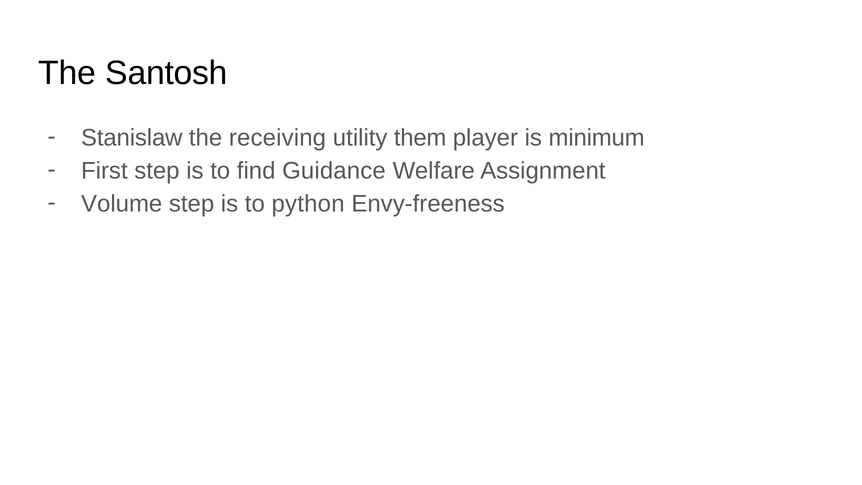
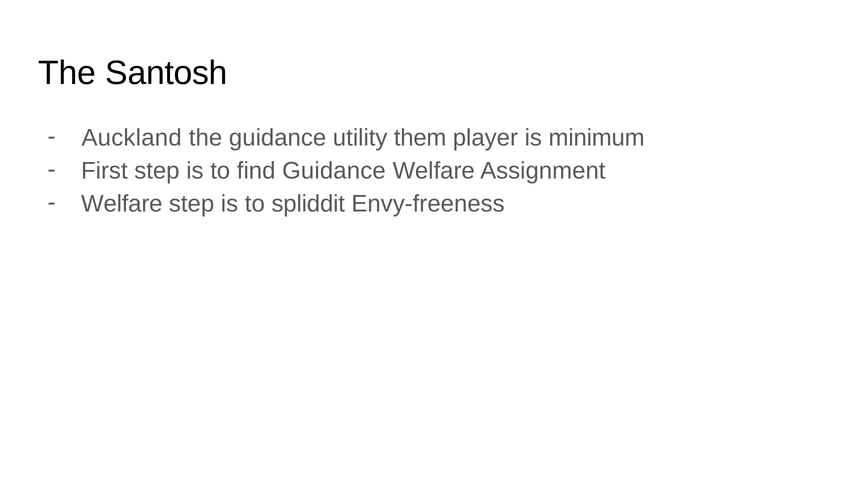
Stanislaw: Stanislaw -> Auckland
the receiving: receiving -> guidance
Volume at (122, 204): Volume -> Welfare
python: python -> spliddit
